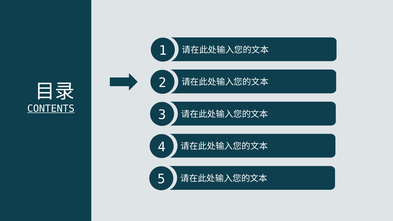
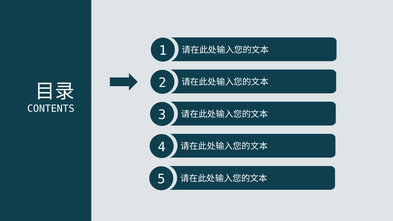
CONTENTS underline: present -> none
